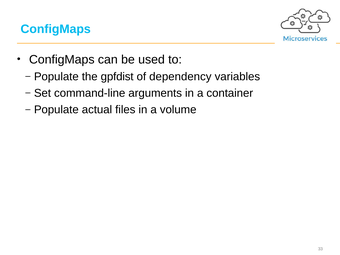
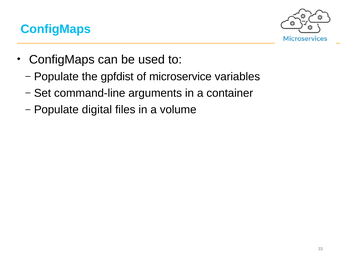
dependency: dependency -> microservice
actual: actual -> digital
